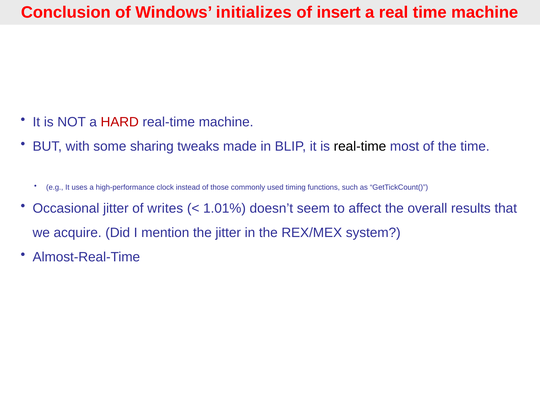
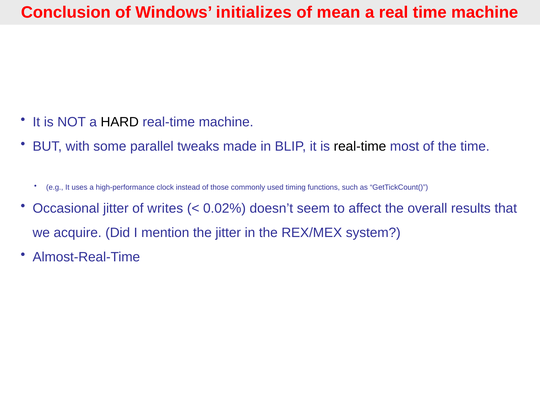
insert: insert -> mean
HARD colour: red -> black
sharing: sharing -> parallel
1.01%: 1.01% -> 0.02%
